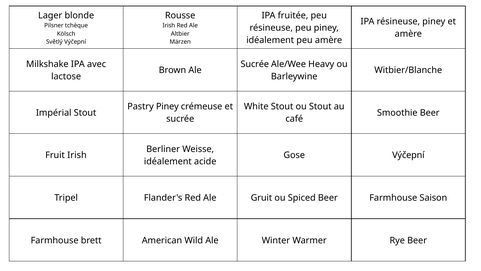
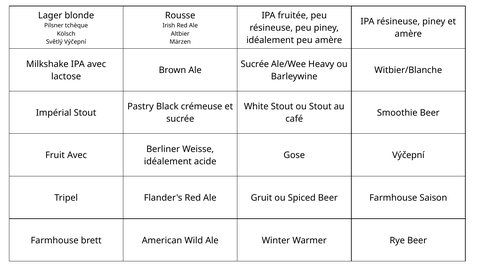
Pastry Piney: Piney -> Black
Fruit Irish: Irish -> Avec
